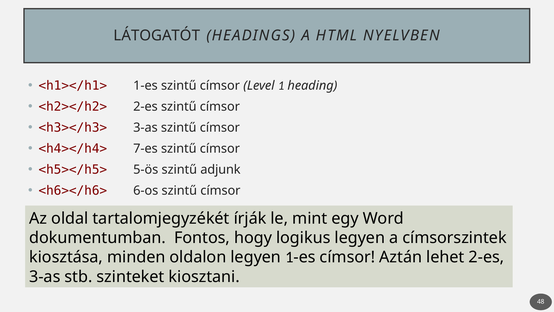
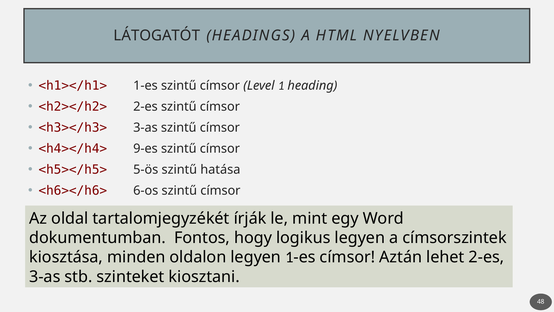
7-es: 7-es -> 9-es
adjunk: adjunk -> hatása
